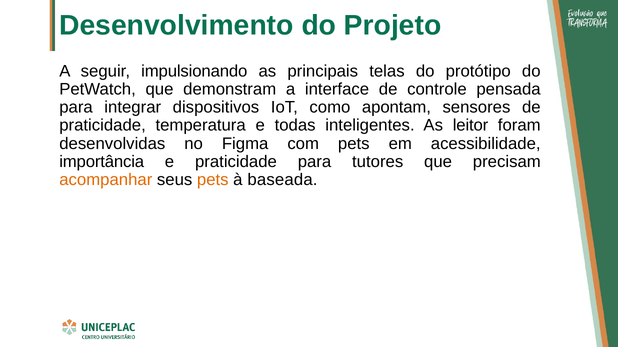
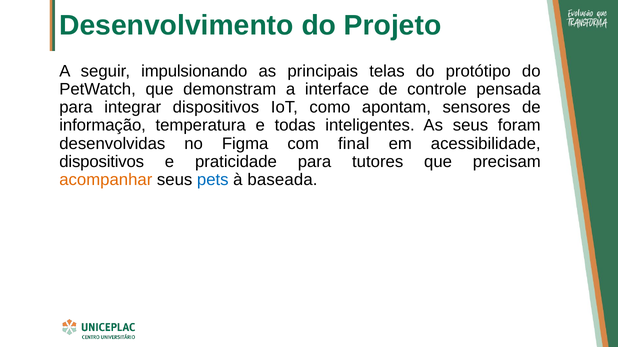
praticidade at (103, 126): praticidade -> informação
As leitor: leitor -> seus
com pets: pets -> final
importância at (102, 162): importância -> dispositivos
pets at (213, 180) colour: orange -> blue
